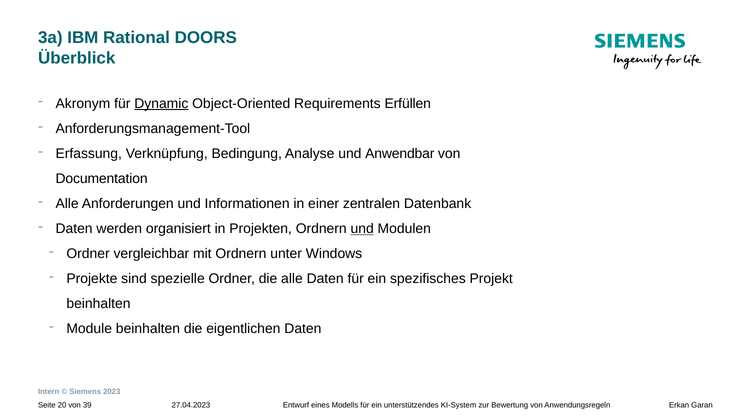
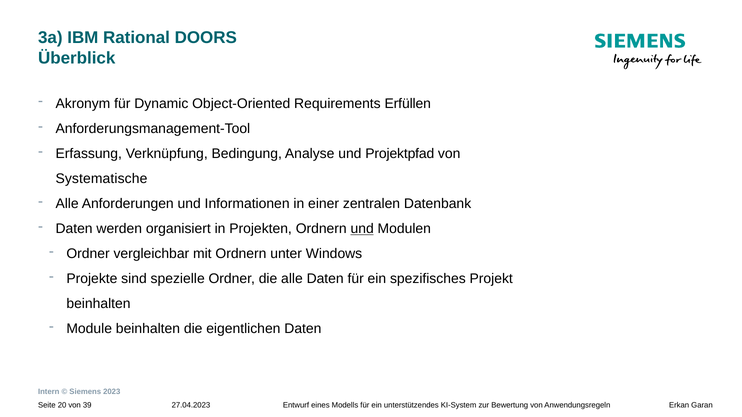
Dynamic underline: present -> none
Anwendbar: Anwendbar -> Projektpfad
Documentation: Documentation -> Systematische
